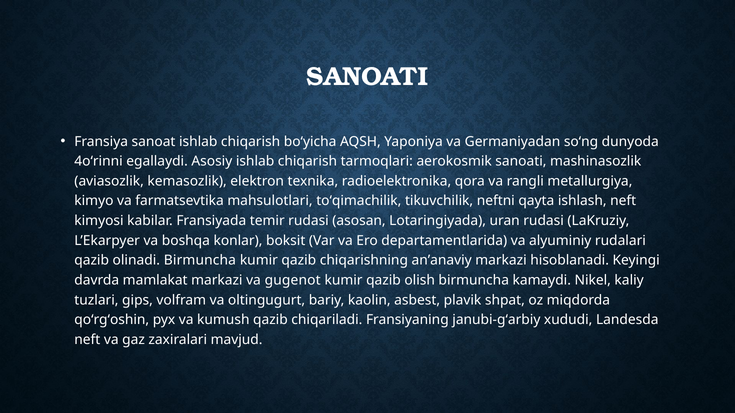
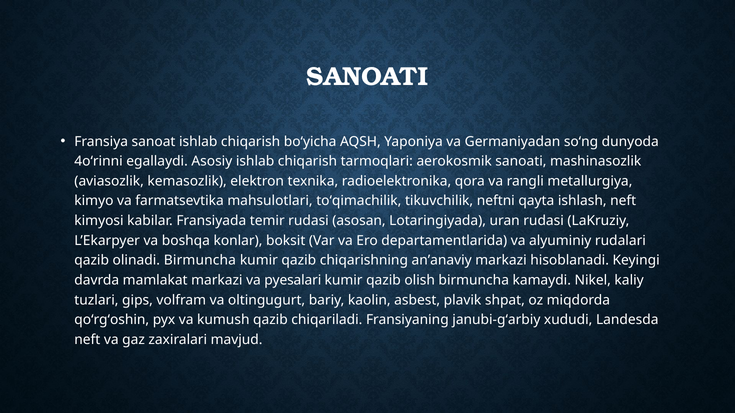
gugenot: gugenot -> pyesalari
